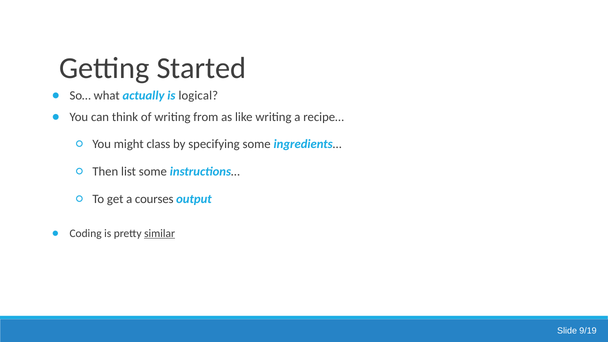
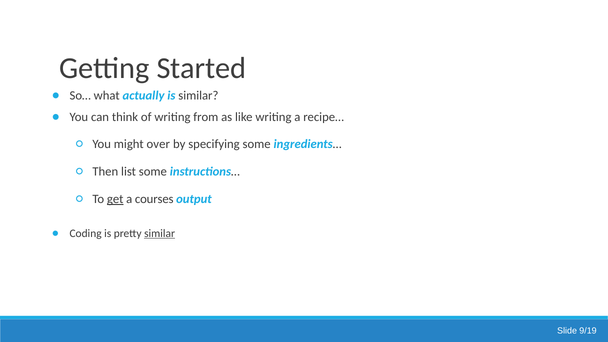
is logical: logical -> similar
class: class -> over
get underline: none -> present
